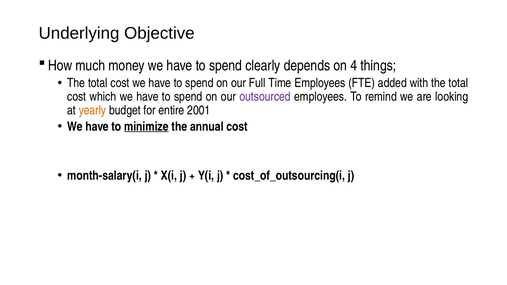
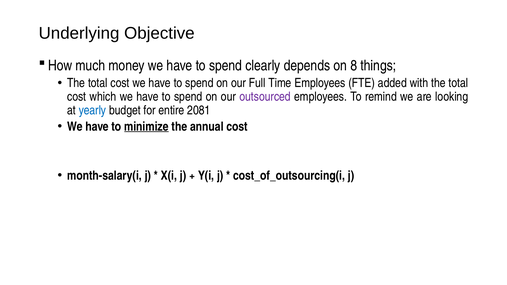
4: 4 -> 8
yearly colour: orange -> blue
2001: 2001 -> 2081
